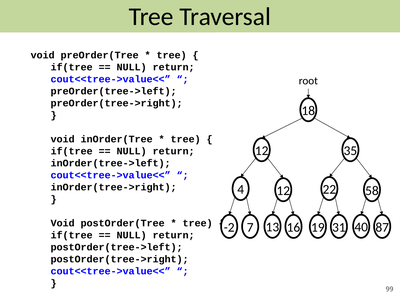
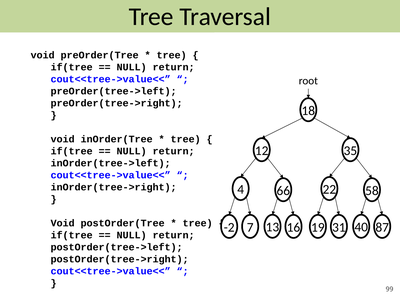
4 12: 12 -> 66
